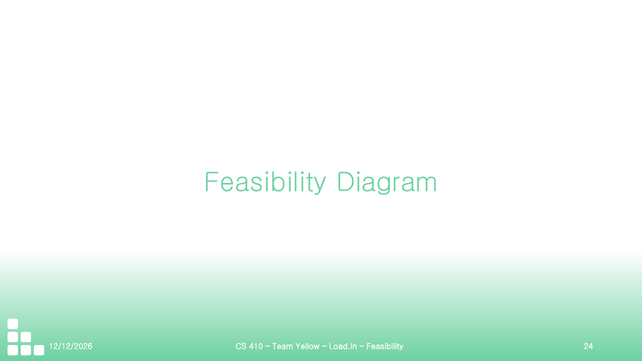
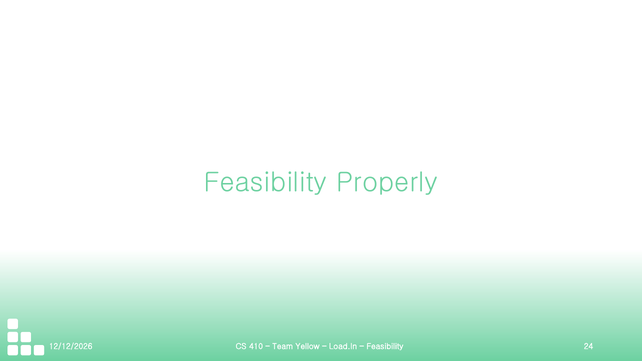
Diagram: Diagram -> Properly
